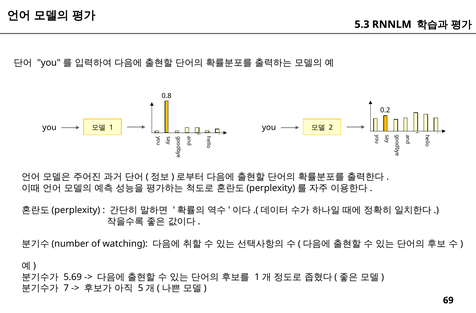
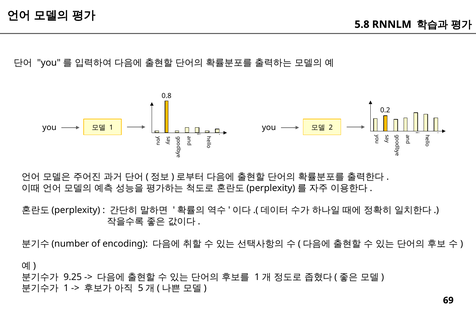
5.3: 5.3 -> 5.8
watching: watching -> encoding
5.69: 5.69 -> 9.25
7 at (66, 288): 7 -> 1
